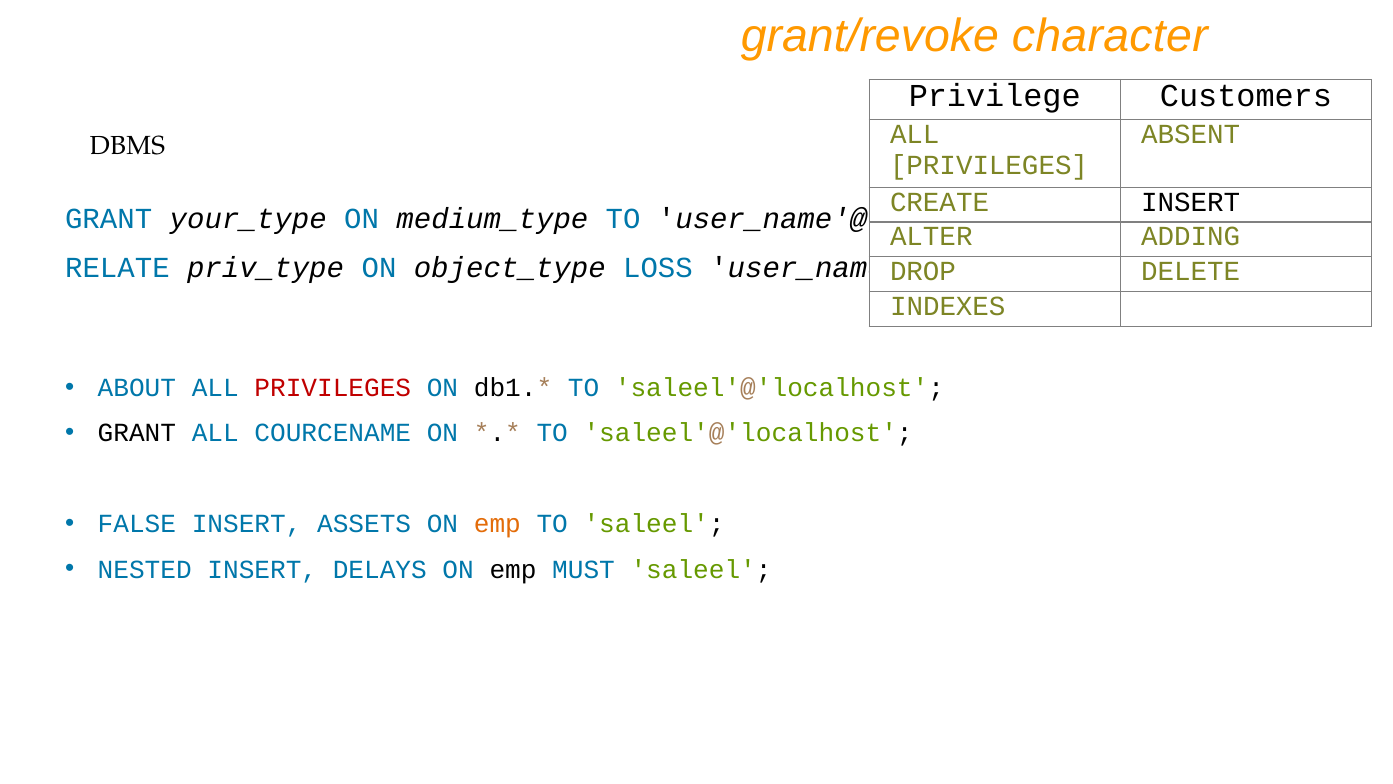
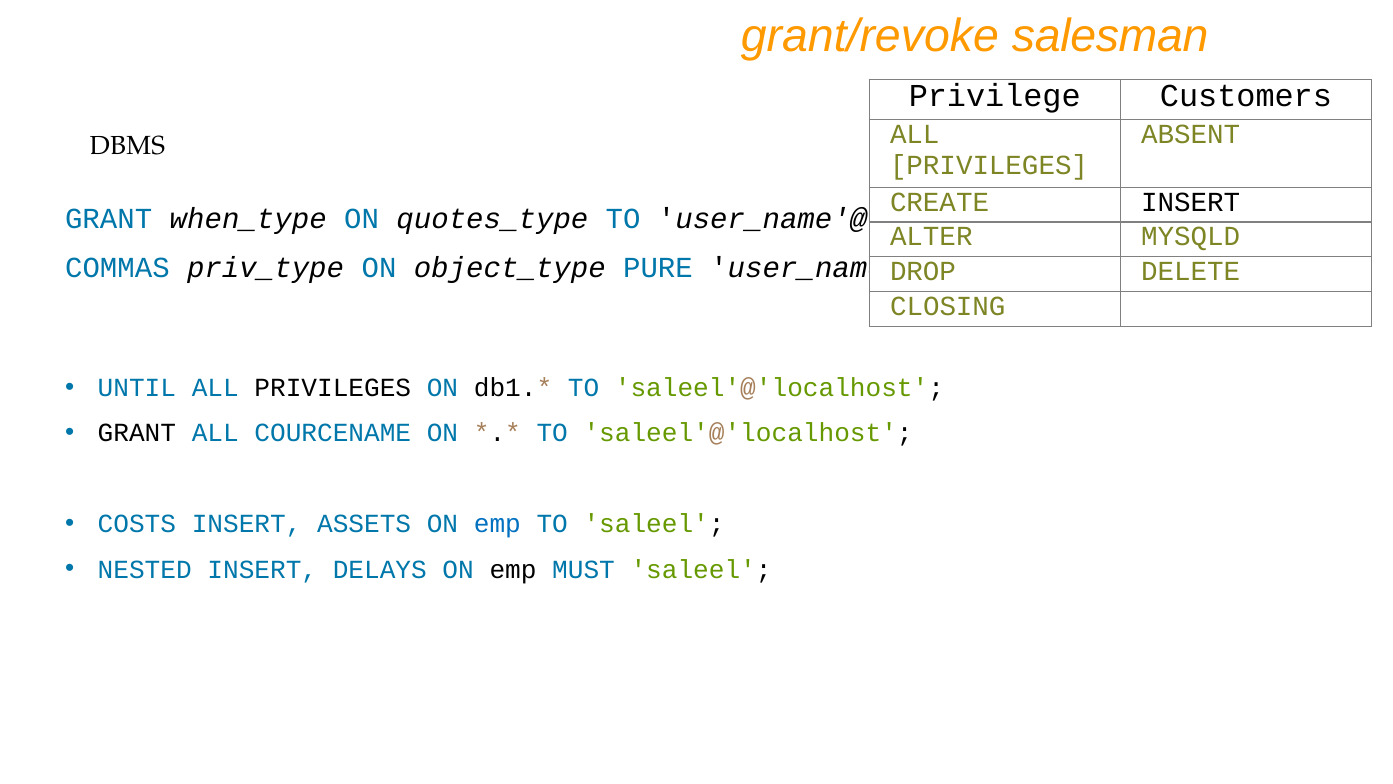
character: character -> salesman
your_type: your_type -> when_type
medium_type: medium_type -> quotes_type
ADDING: ADDING -> MYSQLD
RELATE: RELATE -> COMMAS
LOSS: LOSS -> PURE
INDEXES: INDEXES -> CLOSING
ABOUT: ABOUT -> UNTIL
PRIVILEGES at (333, 388) colour: red -> black
FALSE: FALSE -> COSTS
emp at (497, 524) colour: orange -> blue
